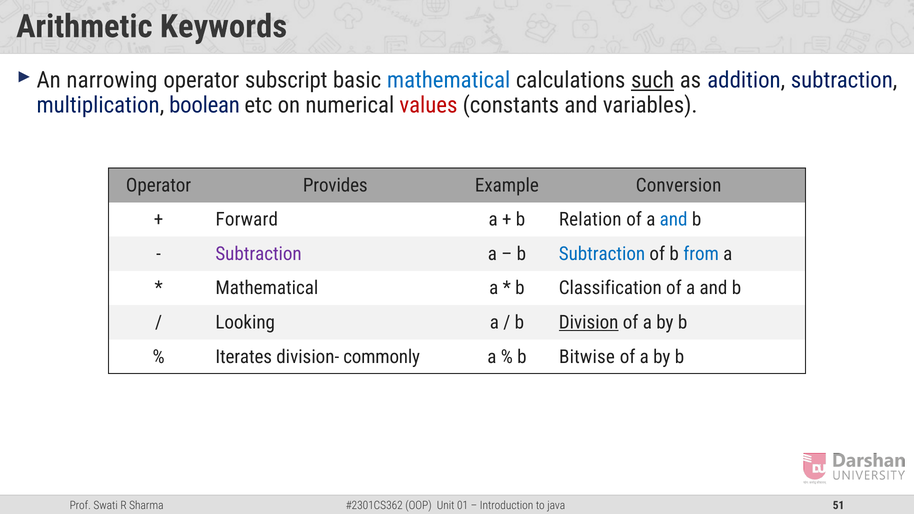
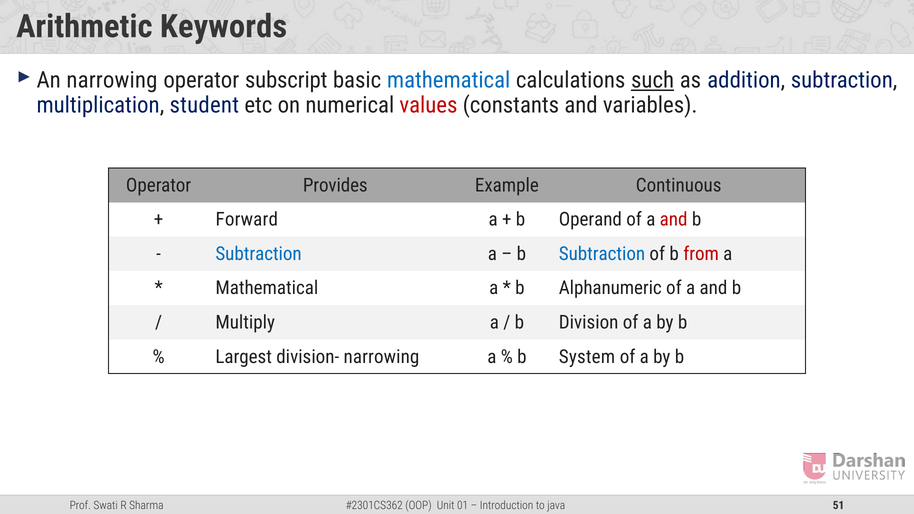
boolean: boolean -> student
Conversion: Conversion -> Continuous
Relation: Relation -> Operand
and at (674, 220) colour: blue -> red
Subtraction at (259, 254) colour: purple -> blue
from colour: blue -> red
Classification: Classification -> Alphanumeric
Looking: Looking -> Multiply
Division underline: present -> none
Iterates: Iterates -> Largest
division- commonly: commonly -> narrowing
Bitwise: Bitwise -> System
